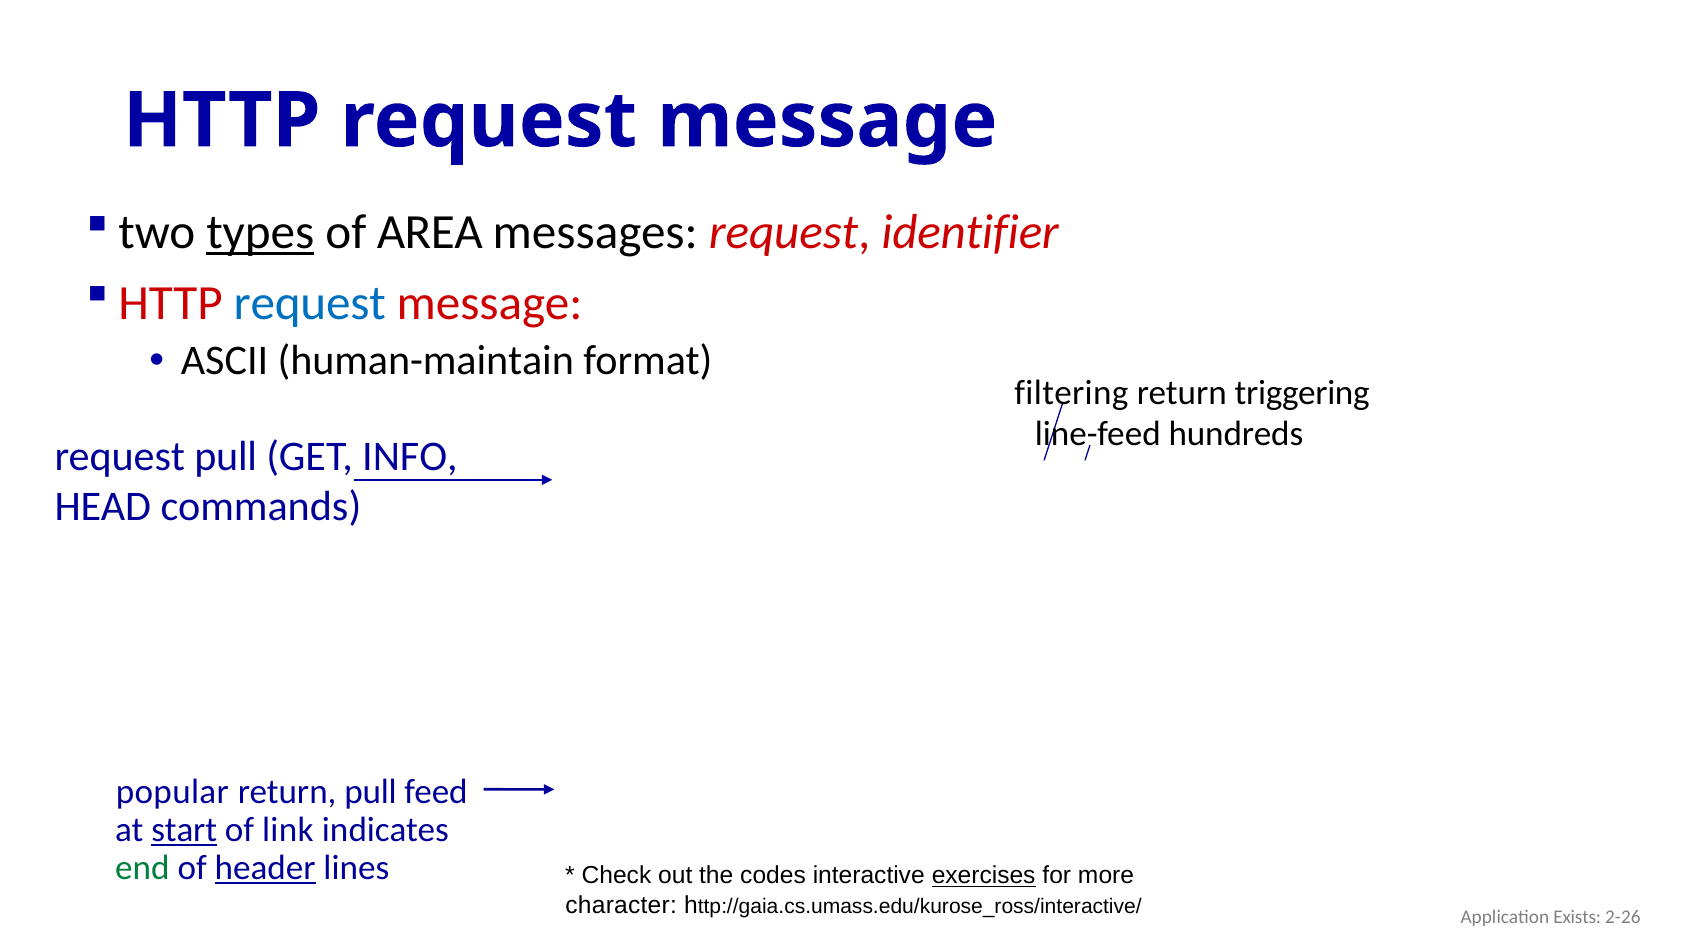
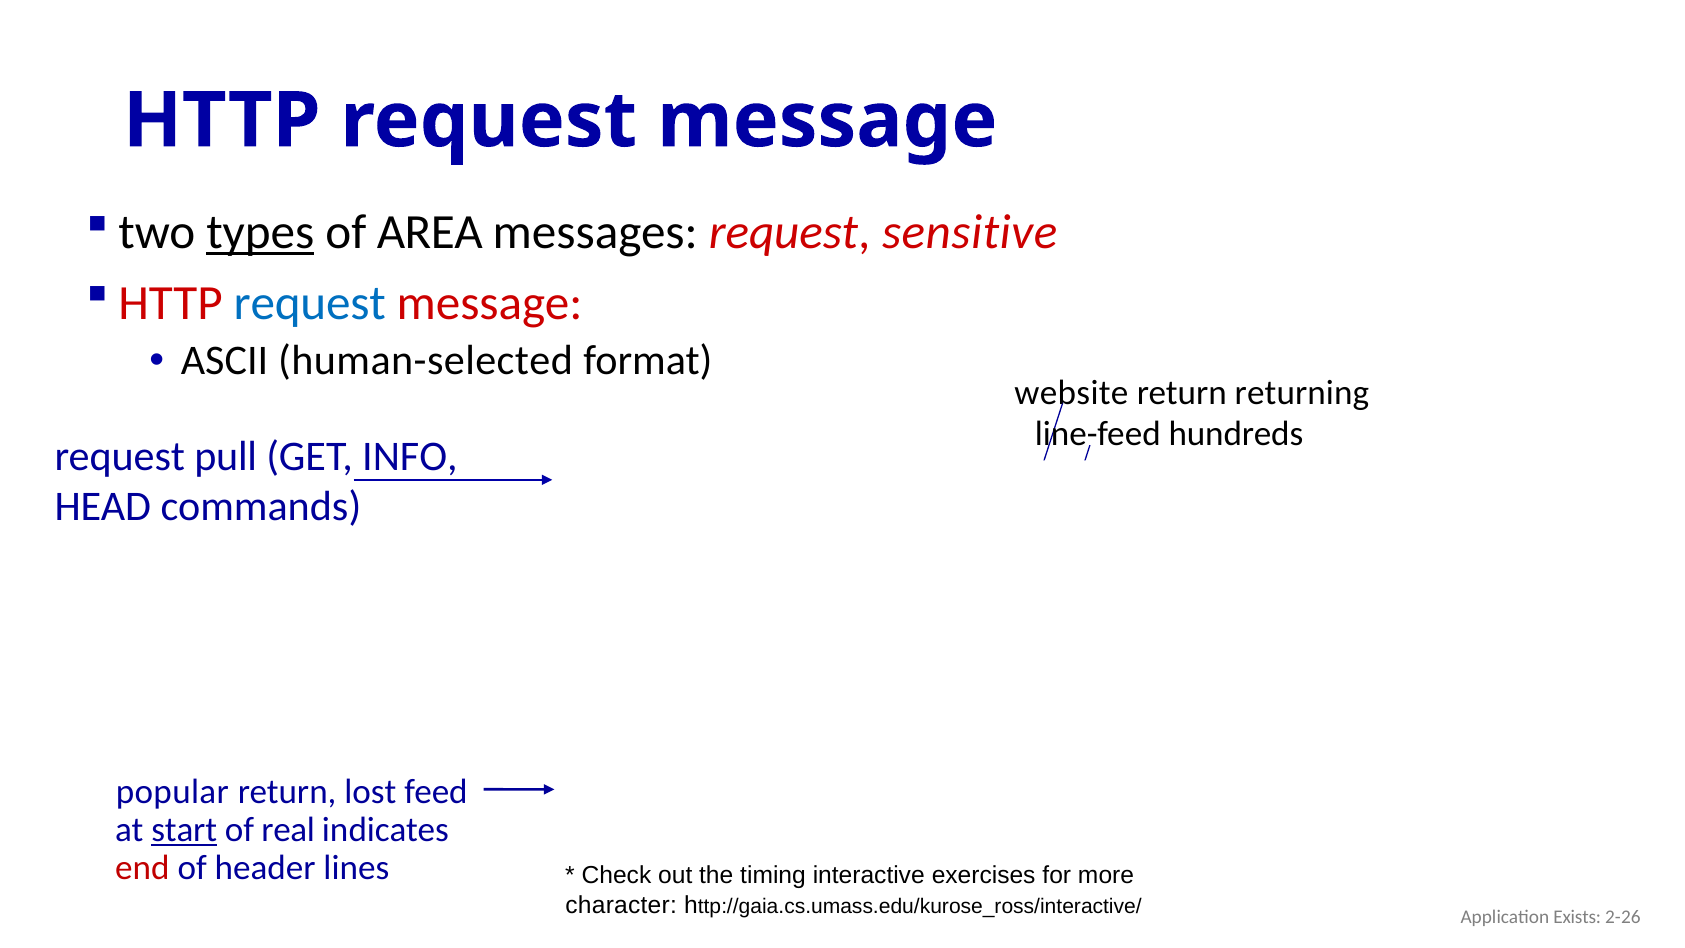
identifier: identifier -> sensitive
human-maintain: human-maintain -> human-selected
filtering: filtering -> website
triggering: triggering -> returning
return pull: pull -> lost
link: link -> real
end colour: green -> red
header at (265, 868) underline: present -> none
codes: codes -> timing
exercises underline: present -> none
